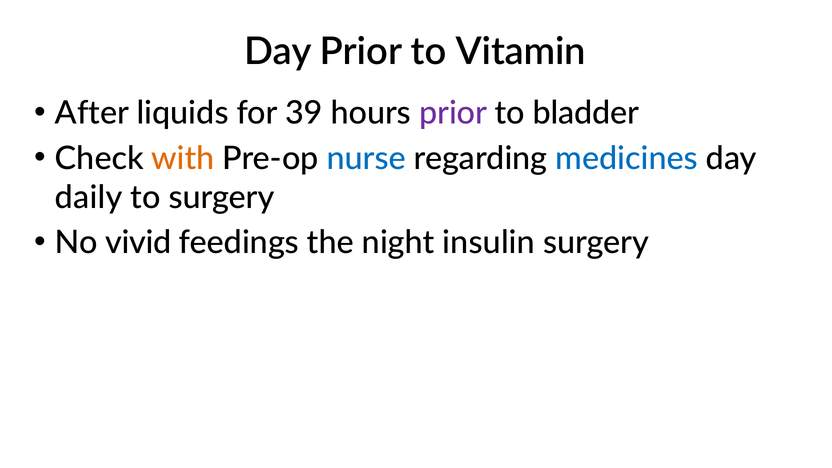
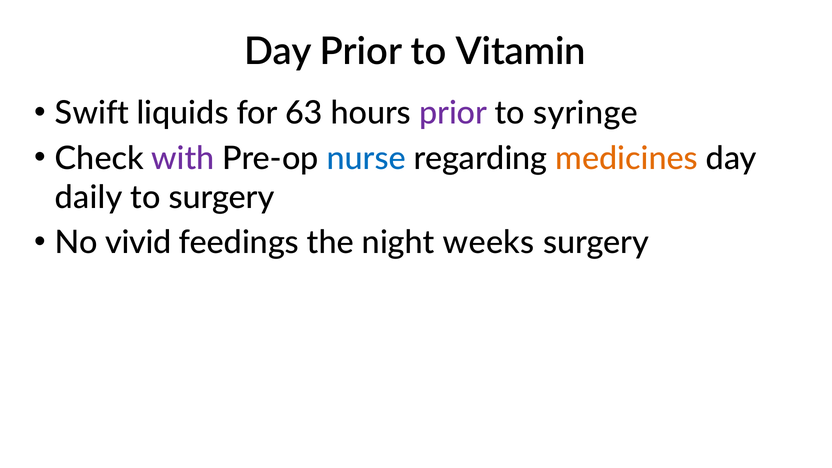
After: After -> Swift
39: 39 -> 63
bladder: bladder -> syringe
with colour: orange -> purple
medicines colour: blue -> orange
insulin: insulin -> weeks
